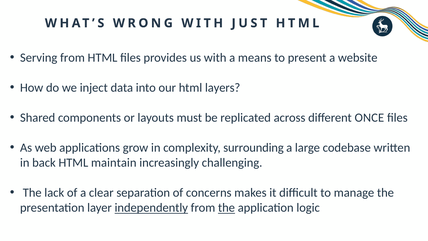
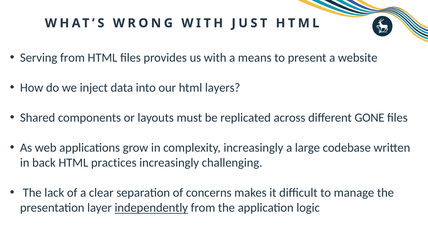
ONCE: ONCE -> GONE
complexity surrounding: surrounding -> increasingly
maintain: maintain -> practices
the at (226, 208) underline: present -> none
